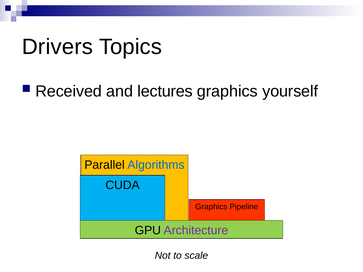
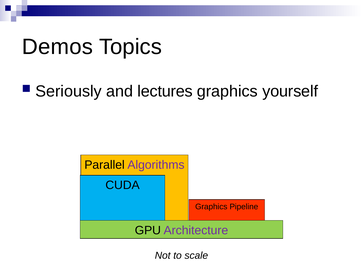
Drivers: Drivers -> Demos
Received: Received -> Seriously
Algorithms colour: blue -> purple
